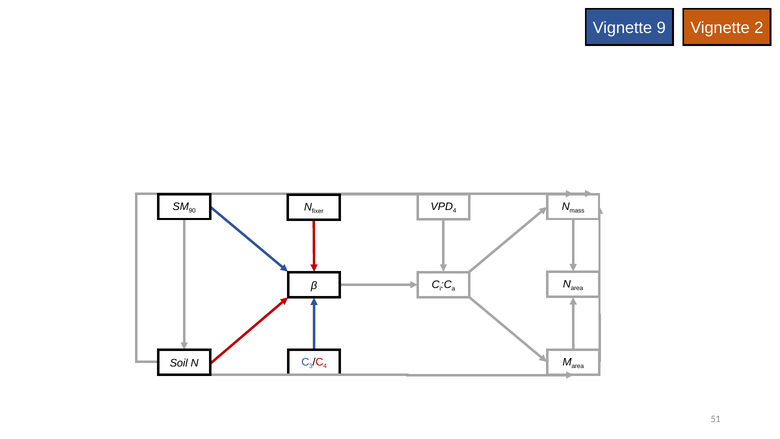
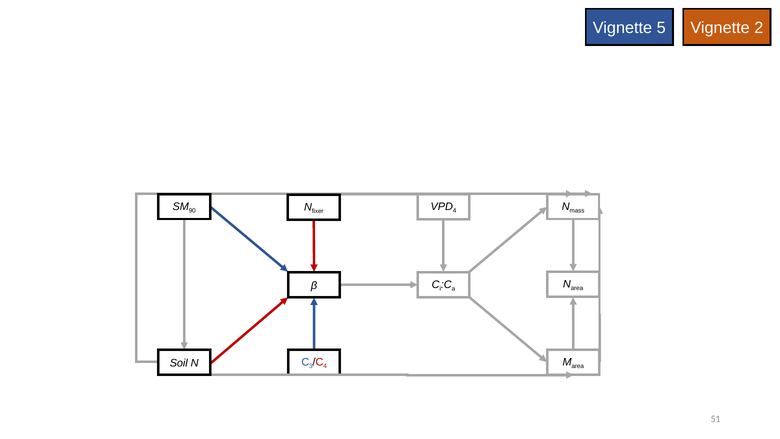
9: 9 -> 5
